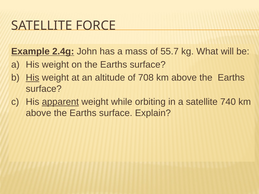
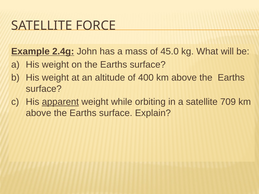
55.7: 55.7 -> 45.0
His at (33, 78) underline: present -> none
708: 708 -> 400
740: 740 -> 709
